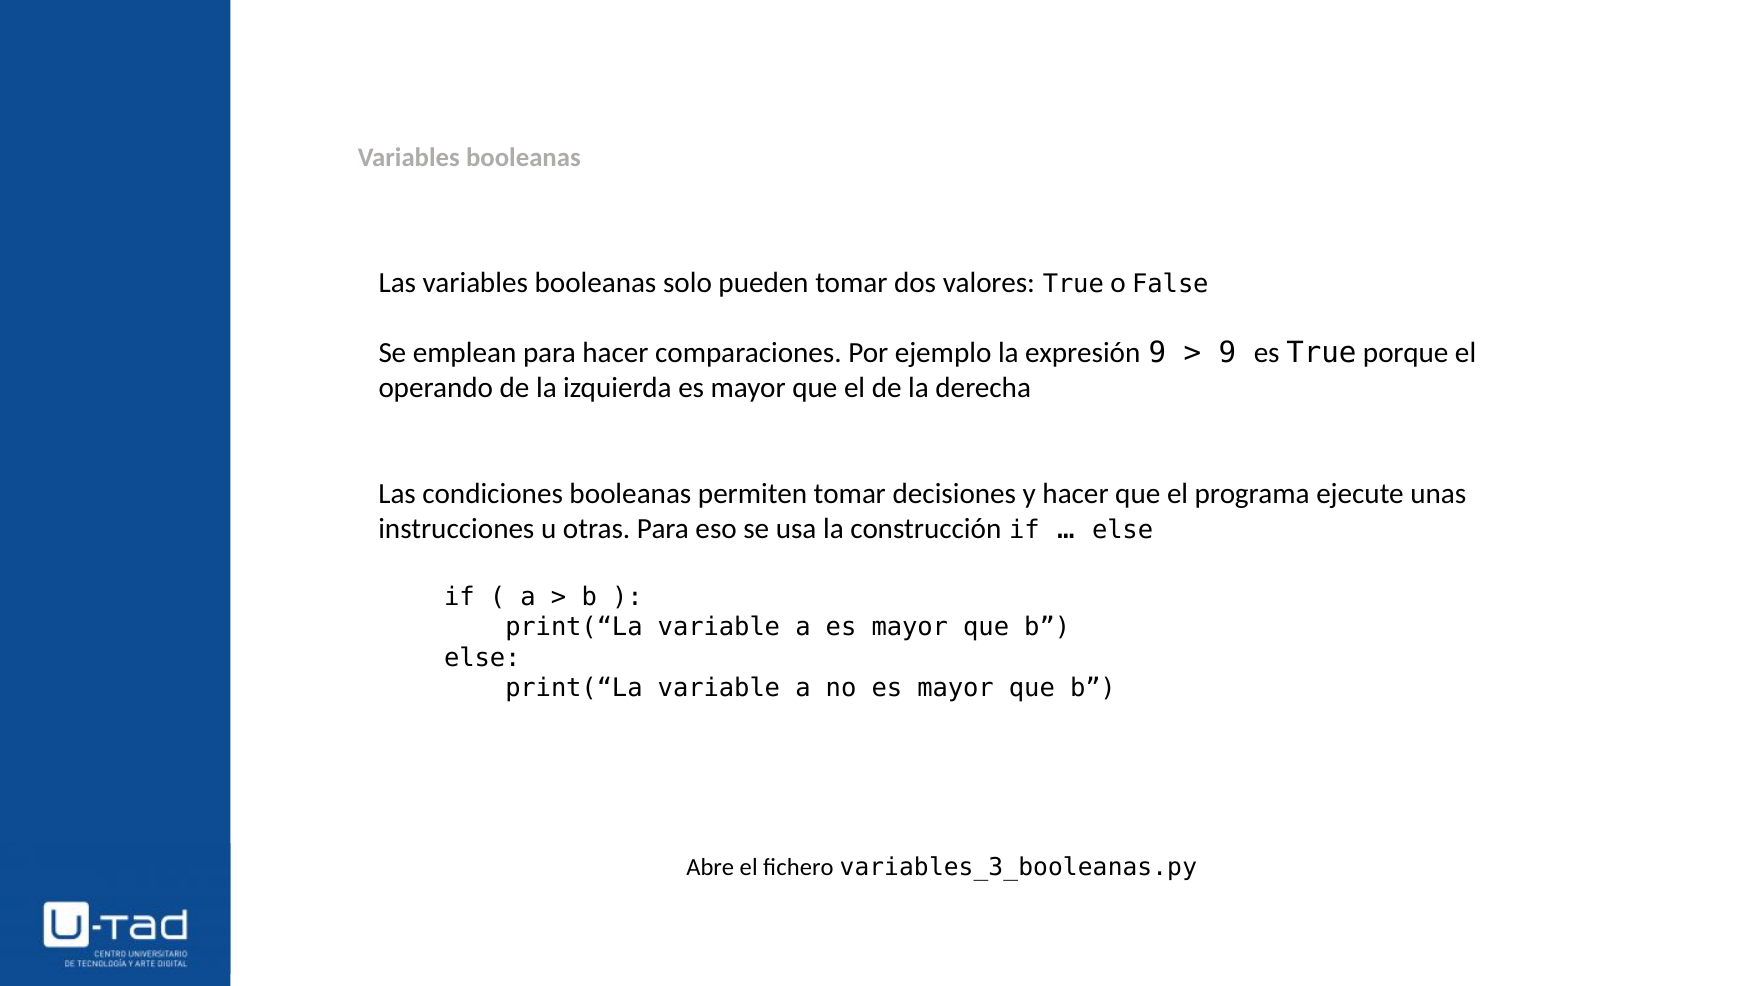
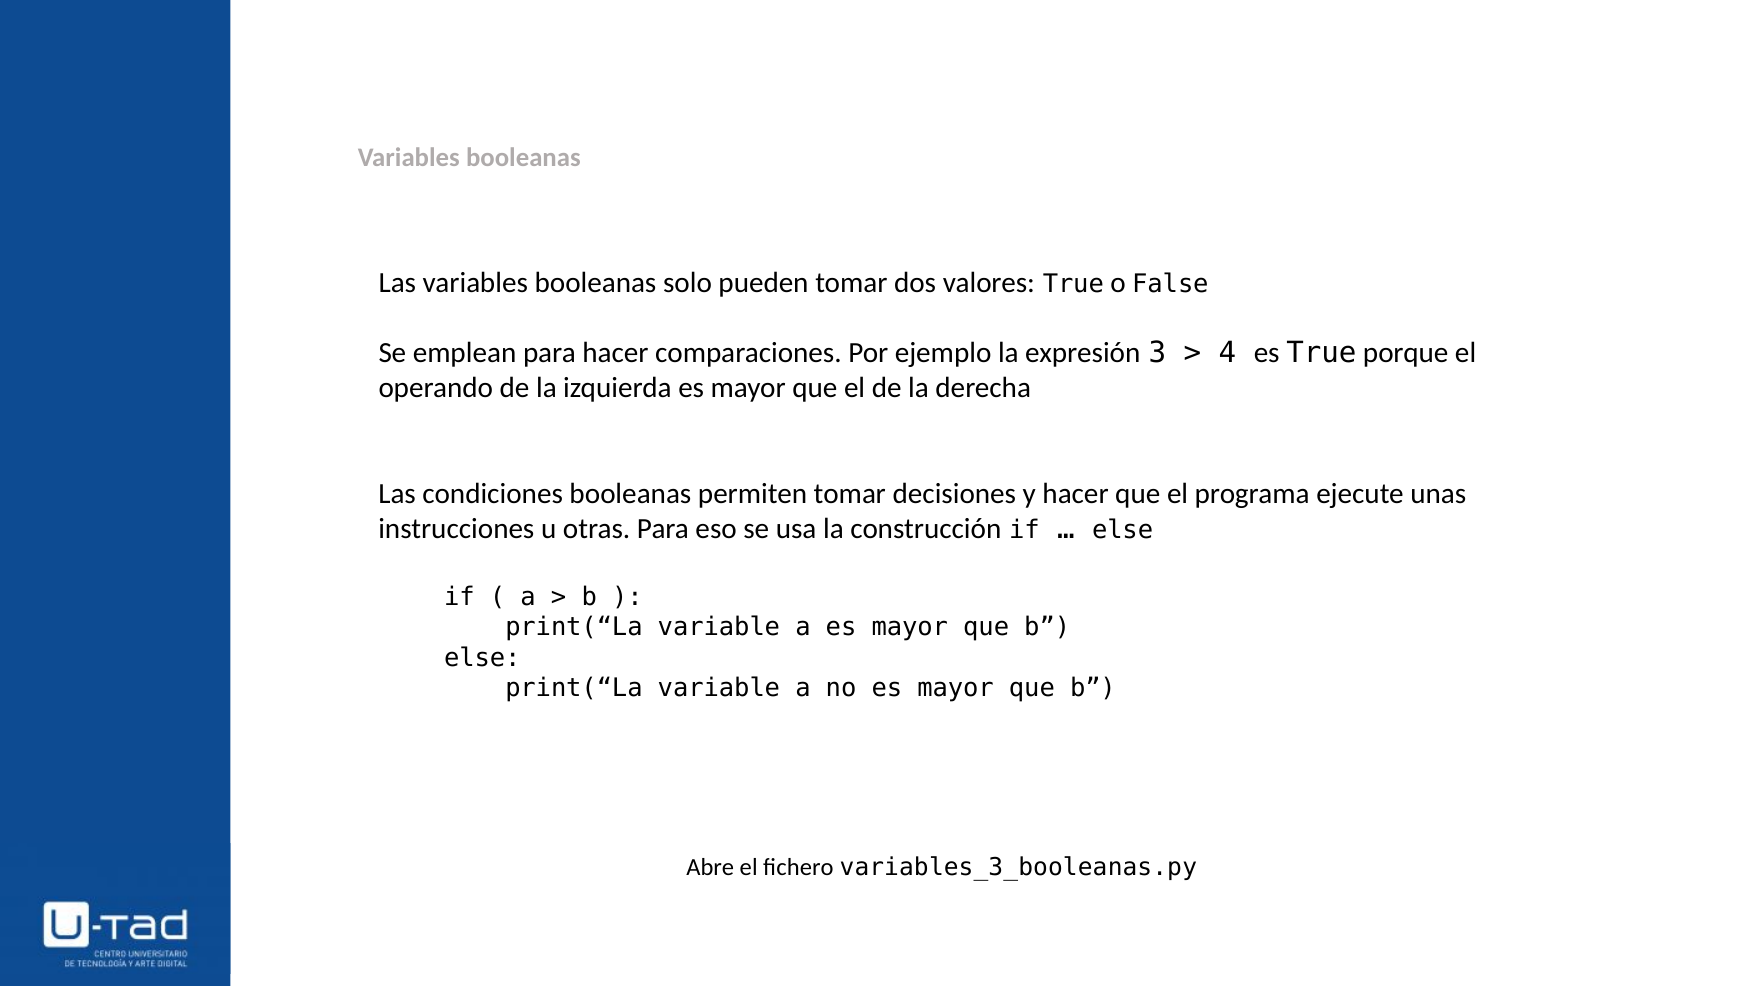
expresión 9: 9 -> 3
9 at (1227, 353): 9 -> 4
